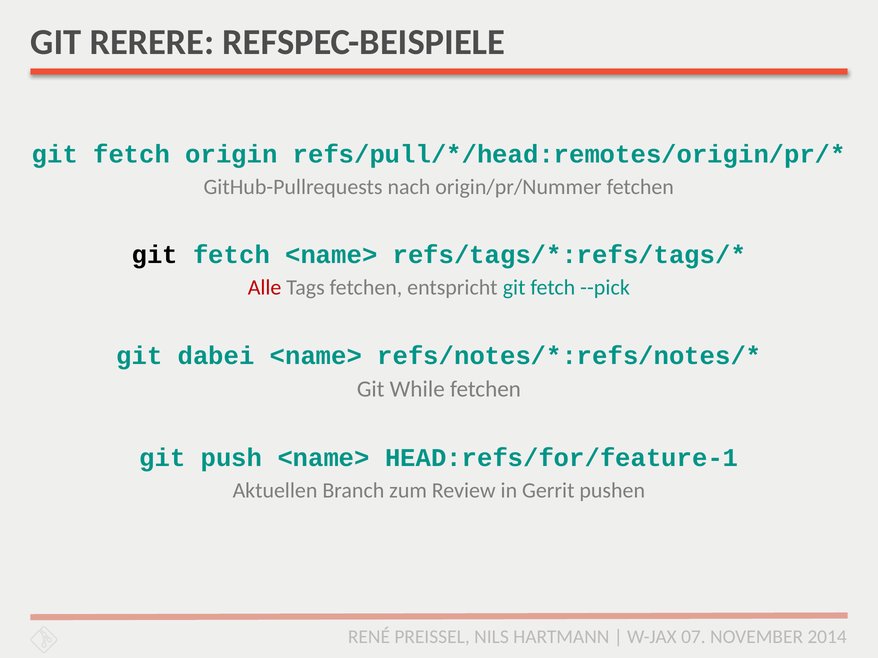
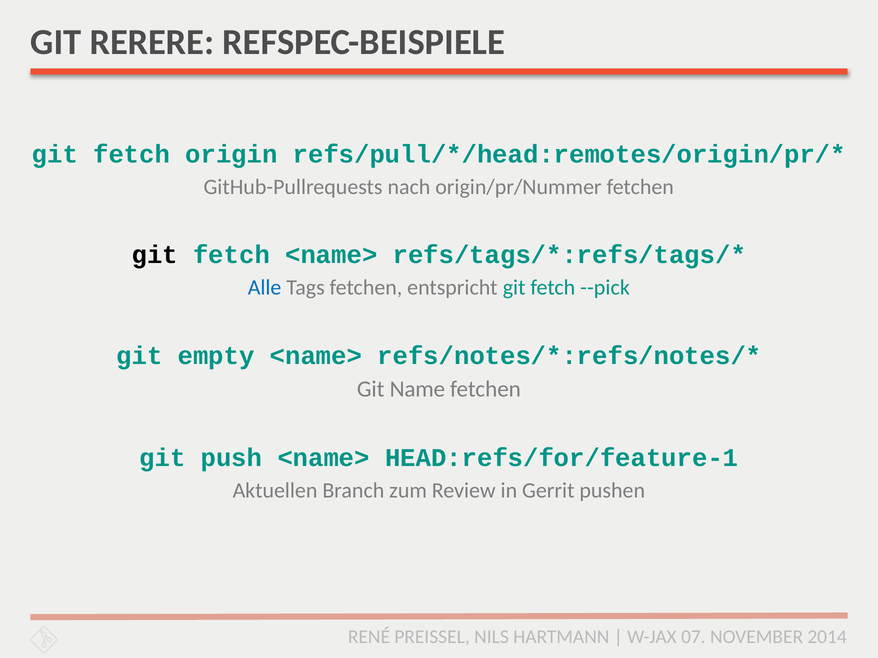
Alle colour: red -> blue
dabei: dabei -> empty
While: While -> Name
